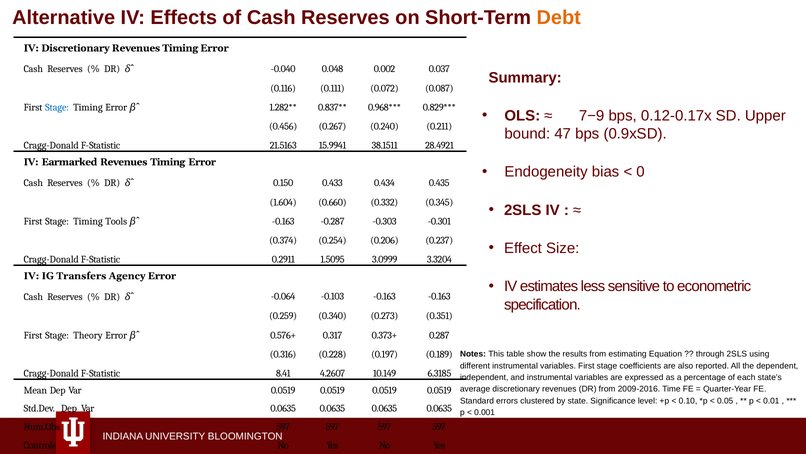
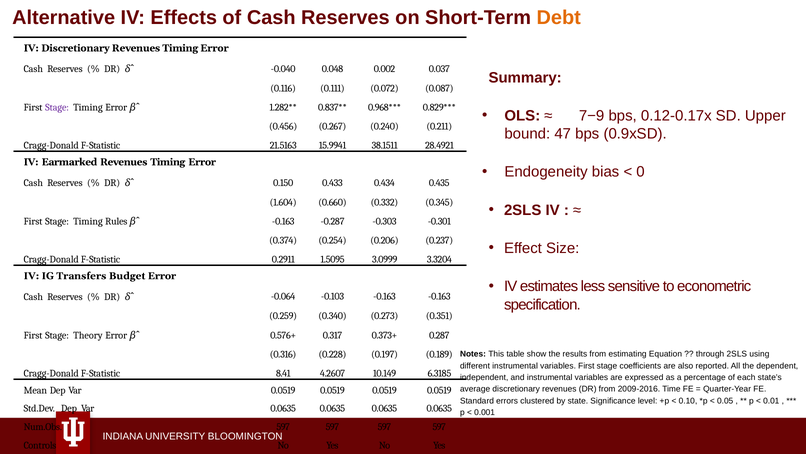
Stage at (57, 107) colour: blue -> purple
Tools: Tools -> Rules
Agency: Agency -> Budget
